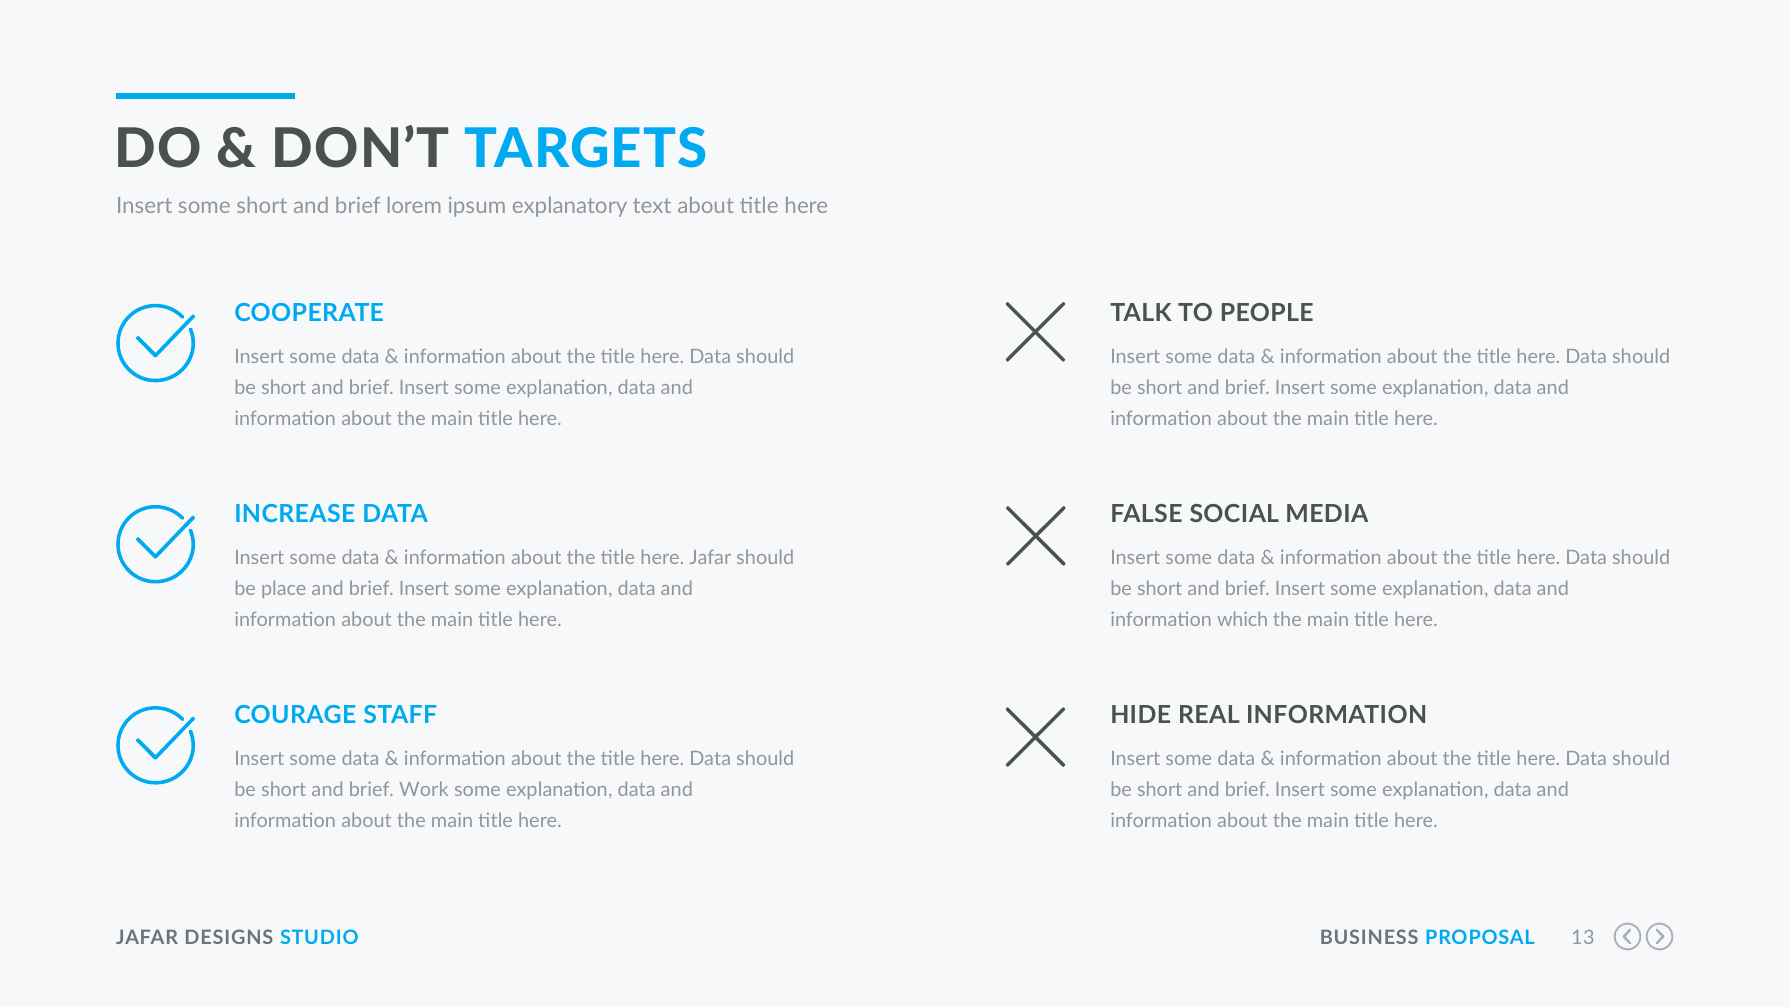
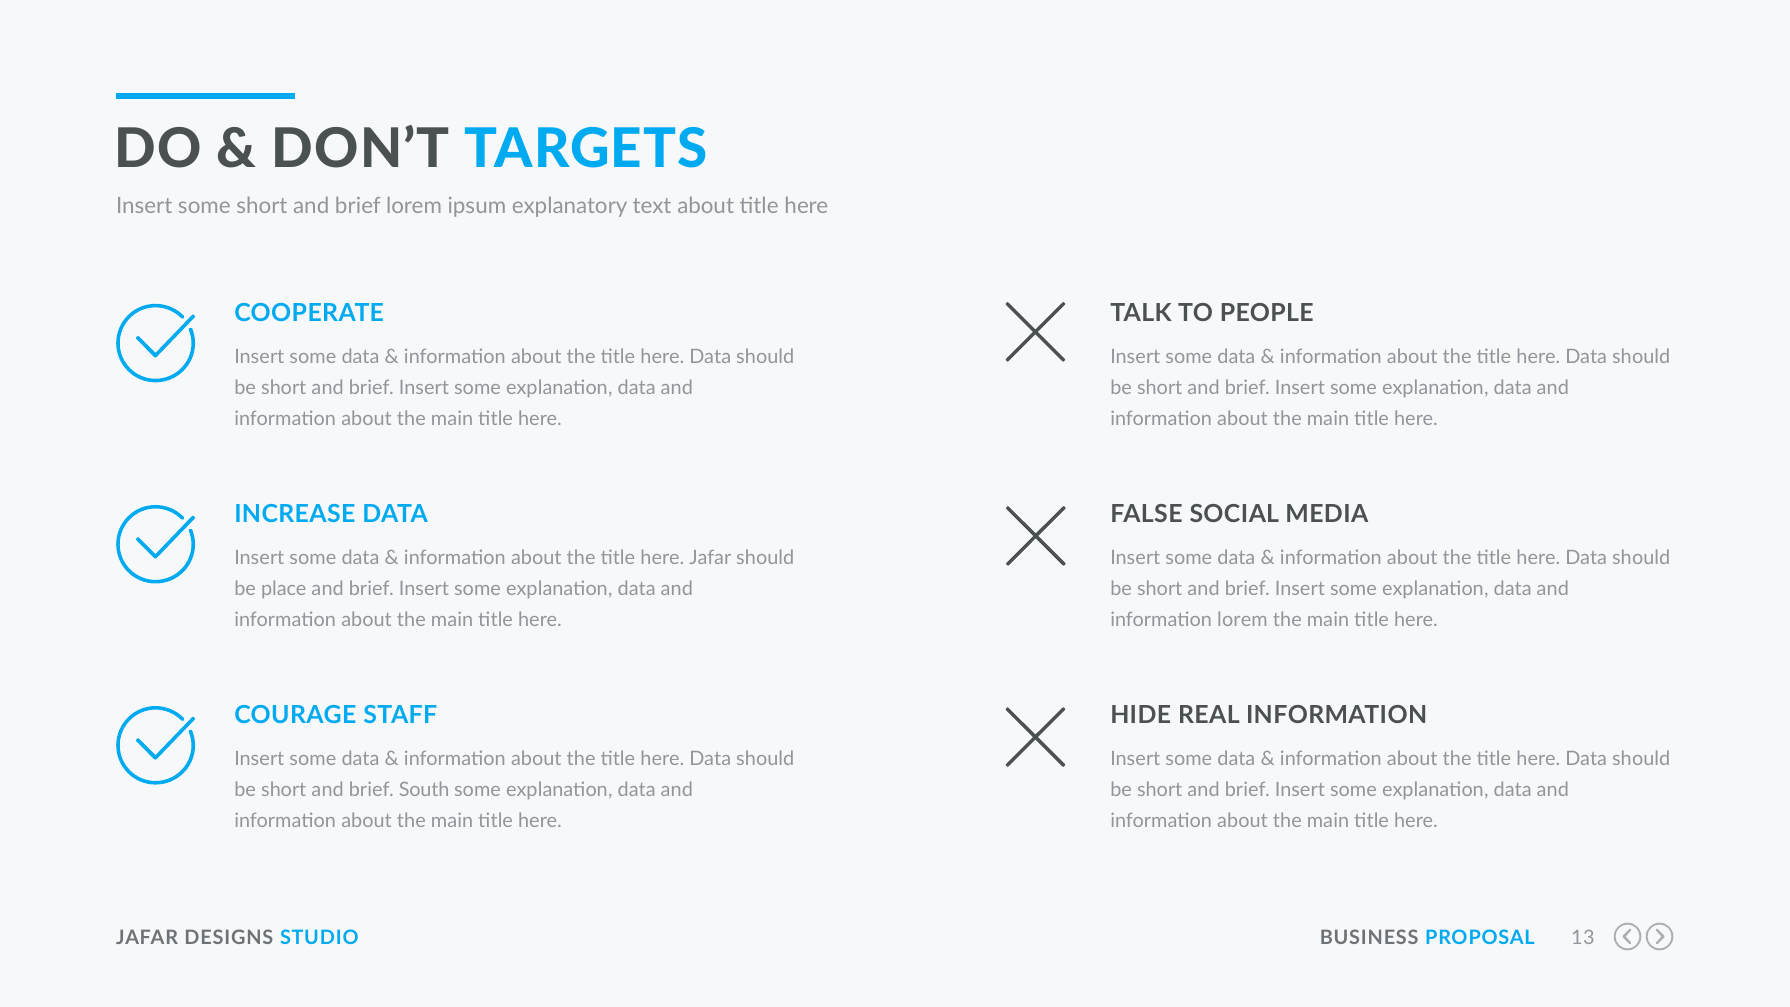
information which: which -> lorem
Work: Work -> South
